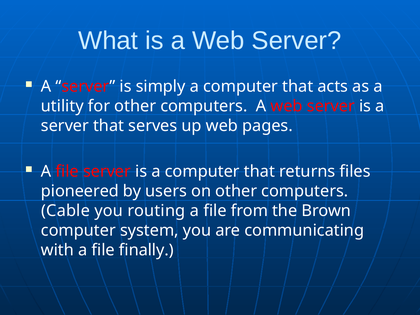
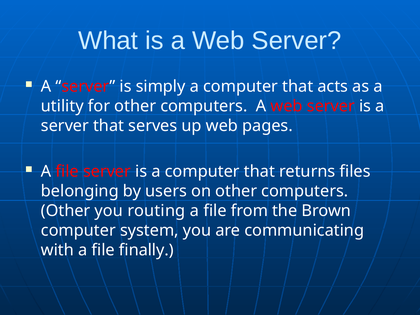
pioneered: pioneered -> belonging
Cable at (66, 211): Cable -> Other
